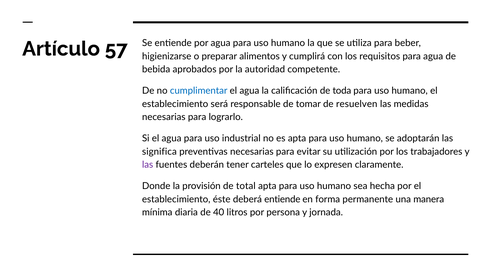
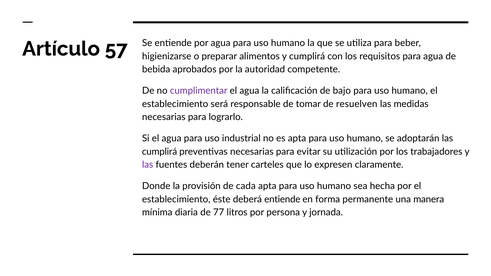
cumplimentar colour: blue -> purple
toda: toda -> bajo
significa at (159, 152): significa -> cumplirá
total: total -> cada
40: 40 -> 77
